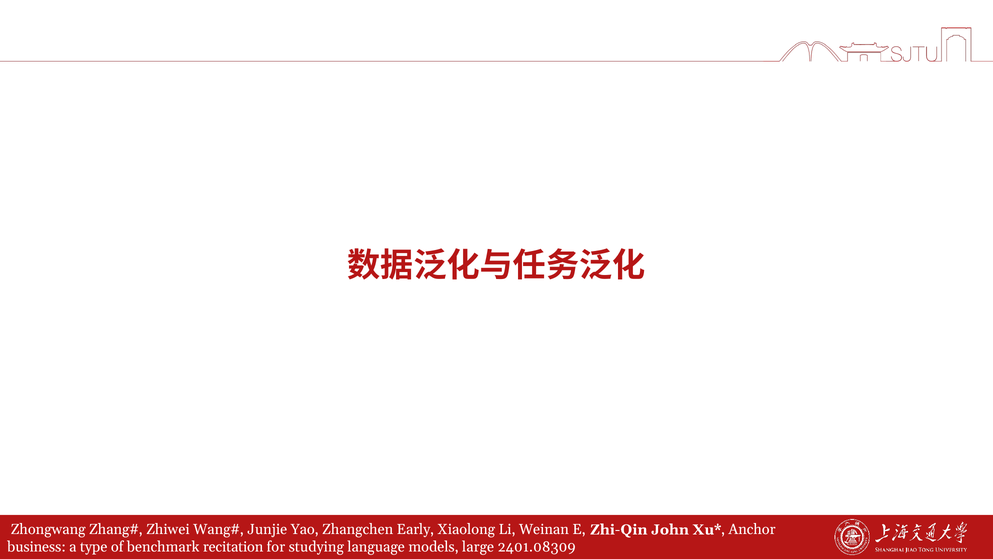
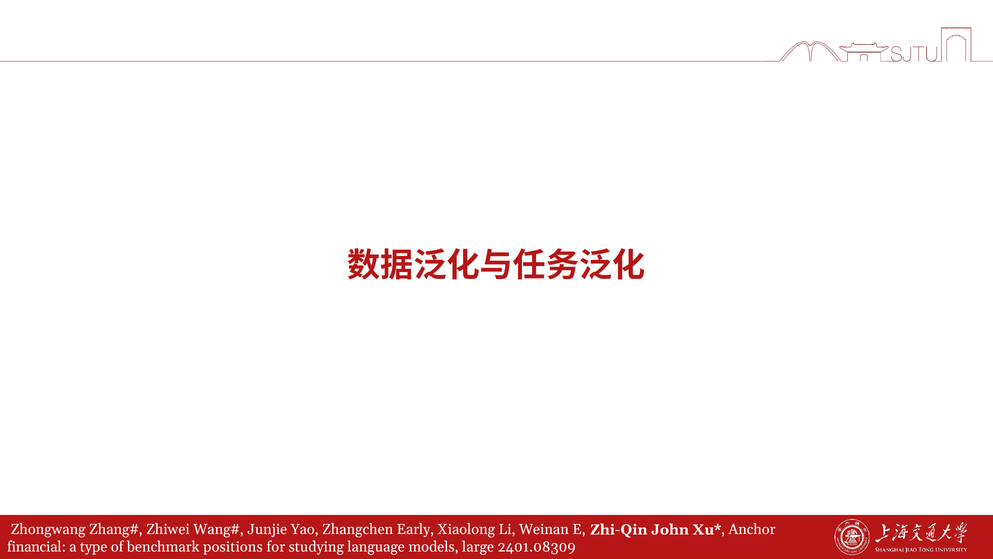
business: business -> financial
recitation: recitation -> positions
